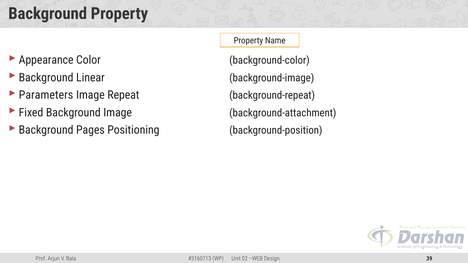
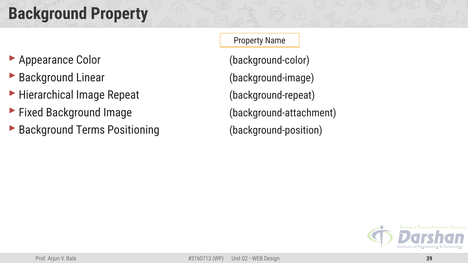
Parameters: Parameters -> Hierarchical
Pages: Pages -> Terms
